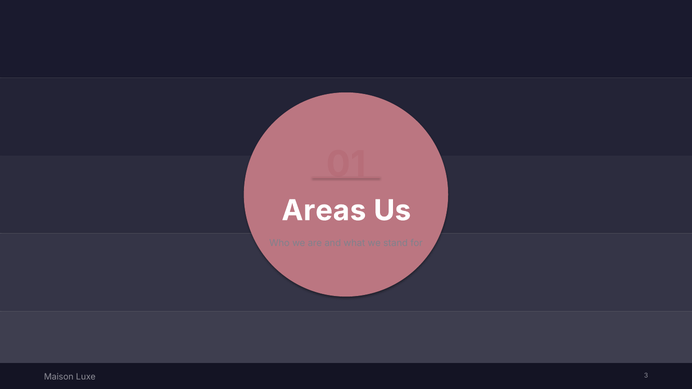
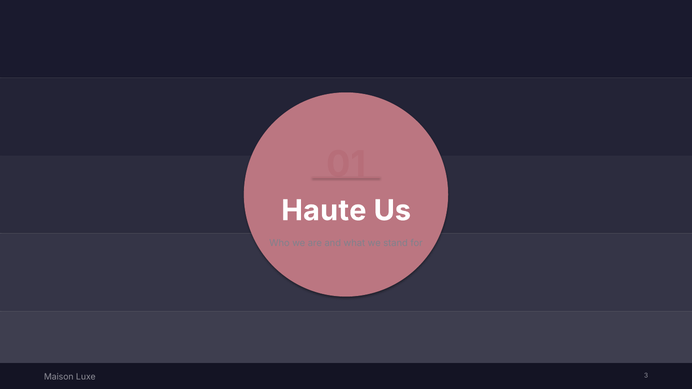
Areas: Areas -> Haute
